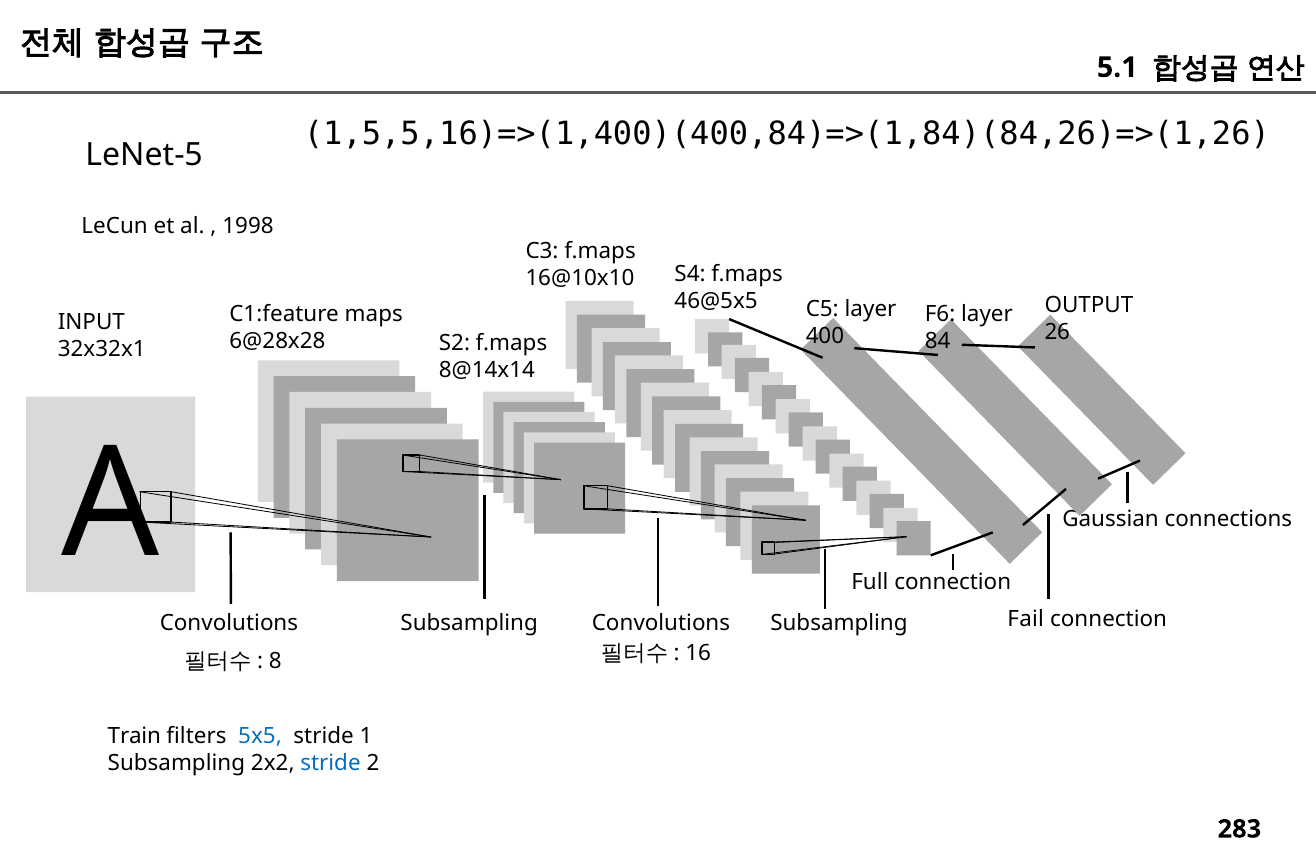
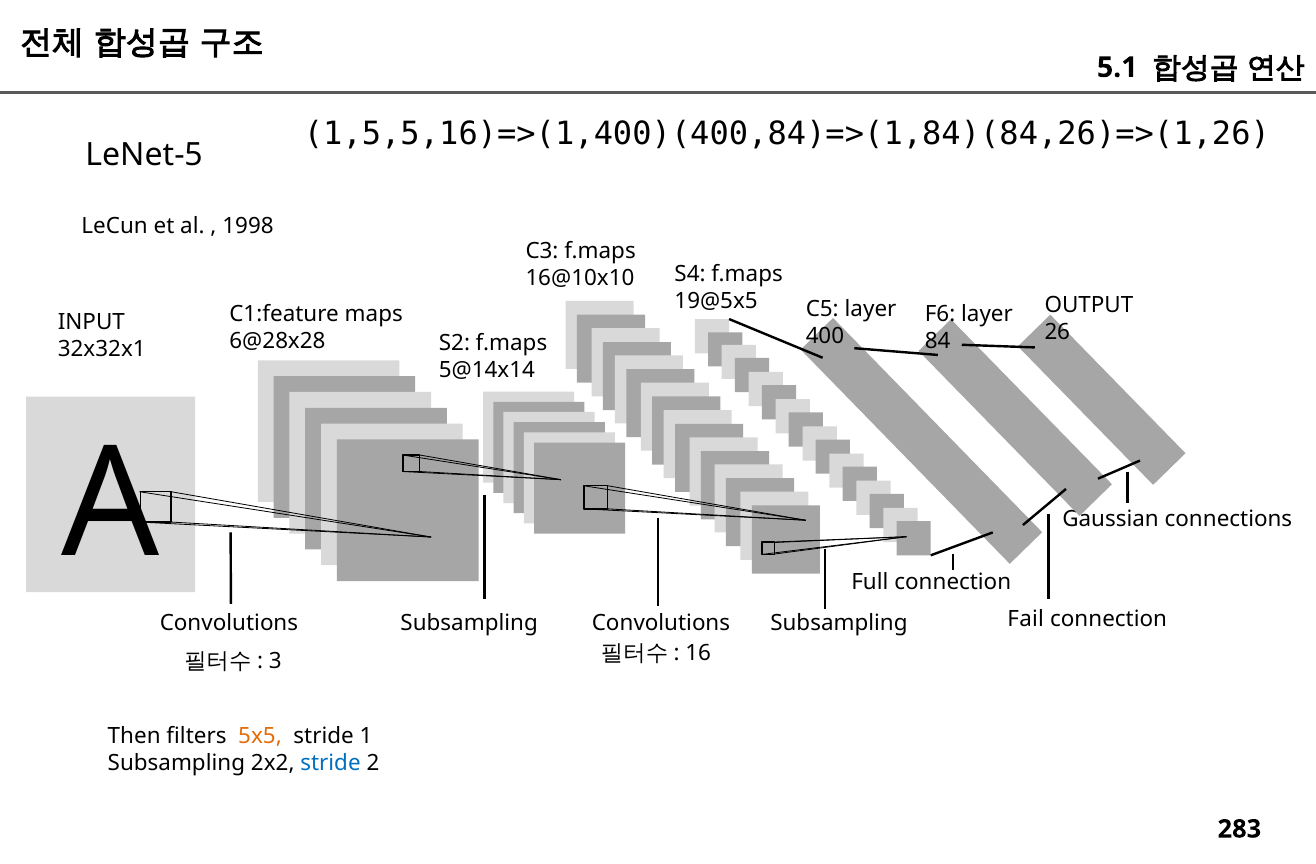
46@5x5: 46@5x5 -> 19@5x5
8@14x14: 8@14x14 -> 5@14x14
8: 8 -> 3
Train: Train -> Then
5x5 colour: blue -> orange
